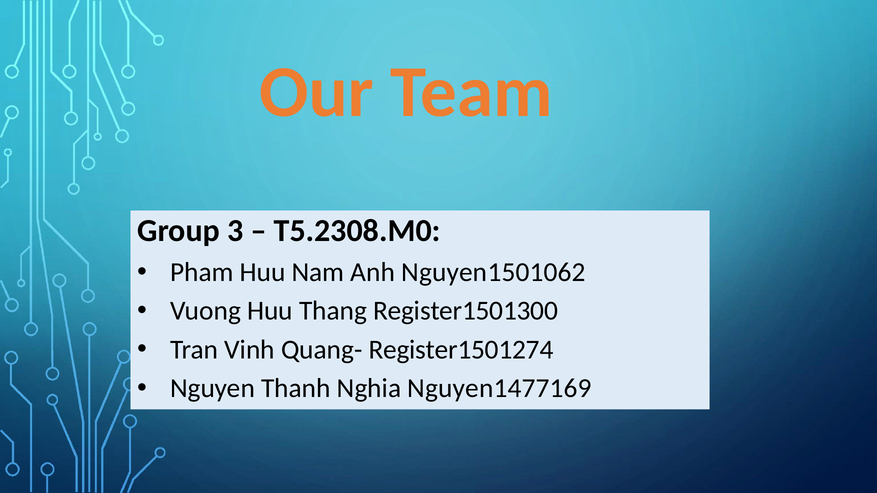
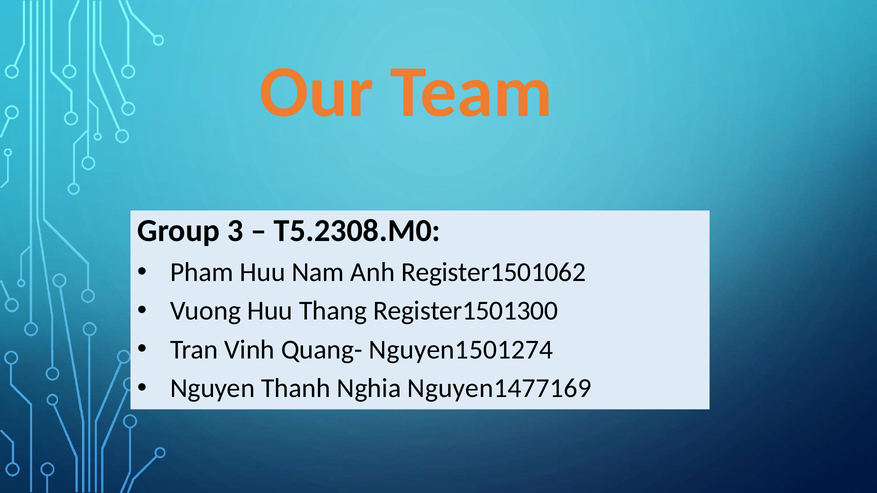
Nguyen1501062: Nguyen1501062 -> Register1501062
Register1501274: Register1501274 -> Nguyen1501274
